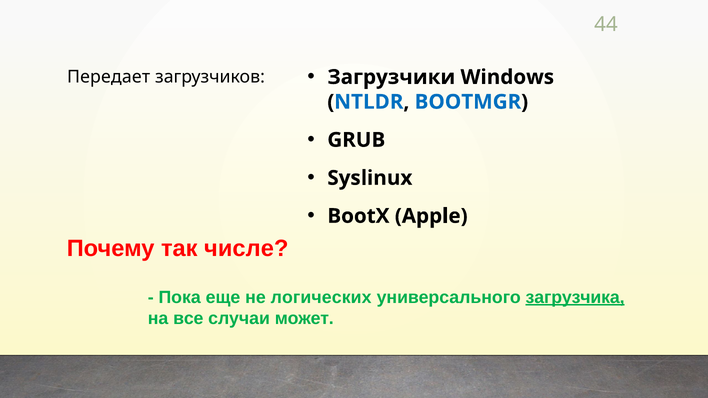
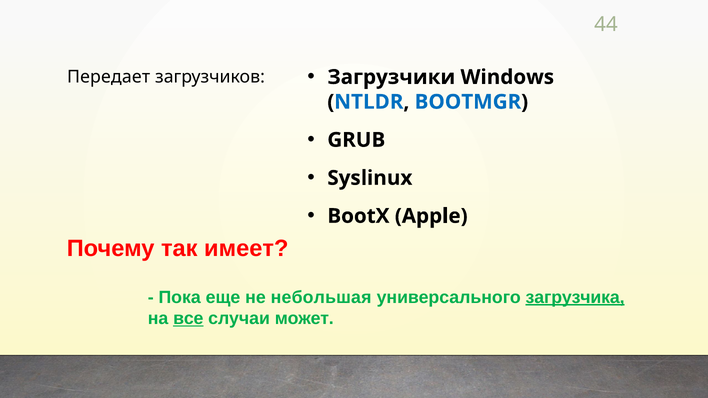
числе: числе -> имеет
логических: логических -> небольшая
все underline: none -> present
